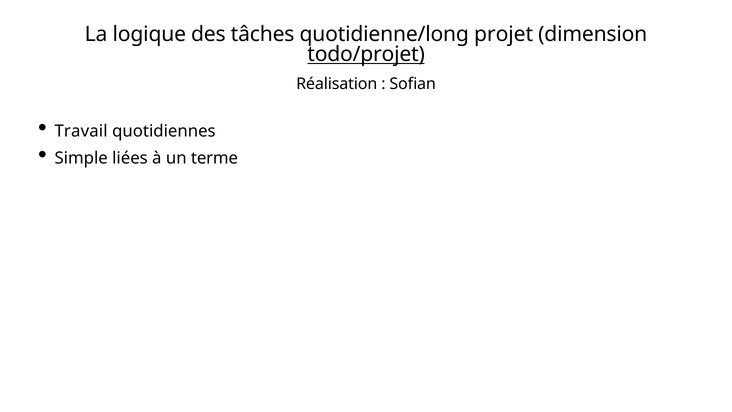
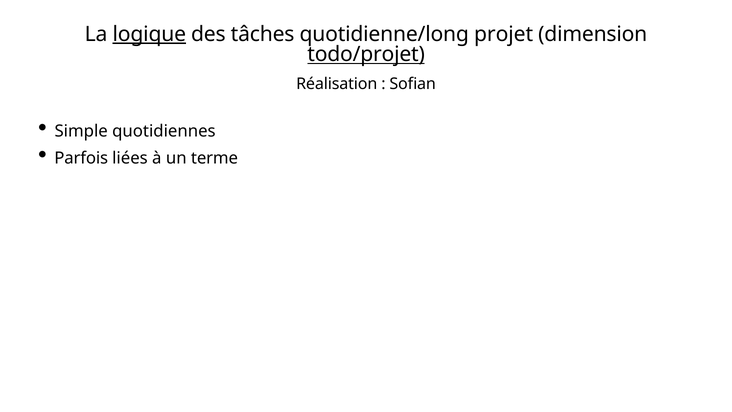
logique underline: none -> present
Travail: Travail -> Simple
Simple: Simple -> Parfois
